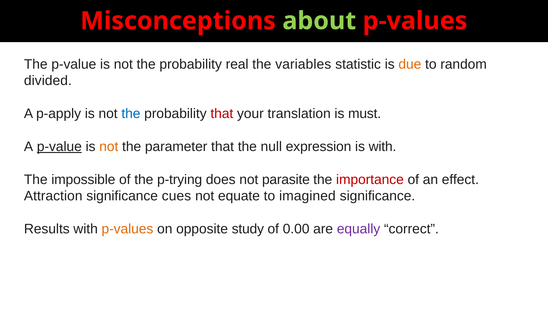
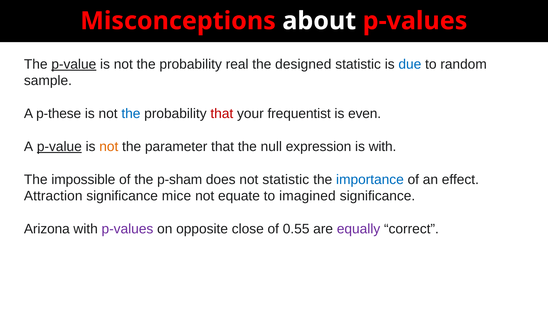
about colour: light green -> white
p-value at (74, 64) underline: none -> present
variables: variables -> designed
due colour: orange -> blue
divided: divided -> sample
p-apply: p-apply -> p-these
translation: translation -> frequentist
must: must -> even
p-trying: p-trying -> p-sham
not parasite: parasite -> statistic
importance colour: red -> blue
cues: cues -> mice
Results: Results -> Arizona
p-values at (127, 228) colour: orange -> purple
study: study -> close
0.00: 0.00 -> 0.55
